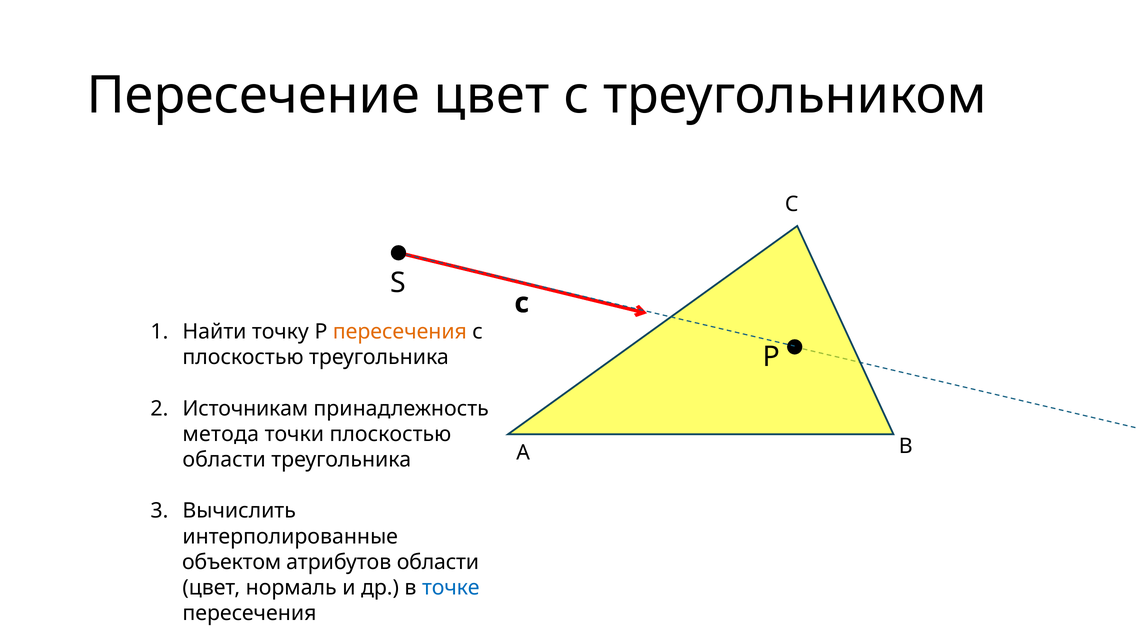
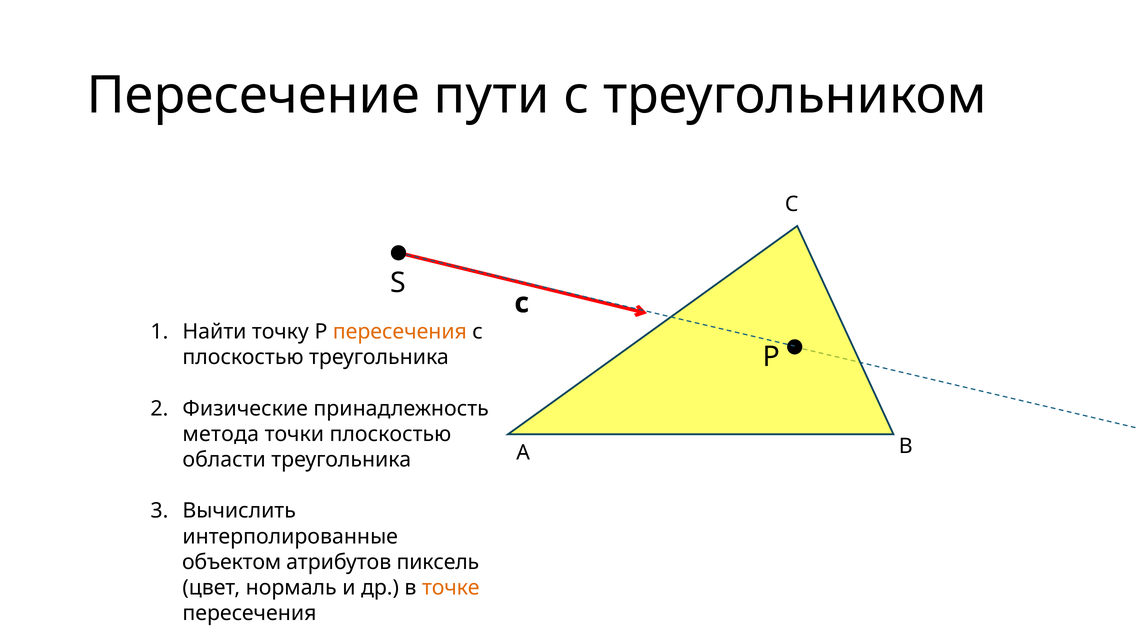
Пересечение цвет: цвет -> пути
Источникам: Источникам -> Физические
атрибутов области: области -> пиксель
точке colour: blue -> orange
